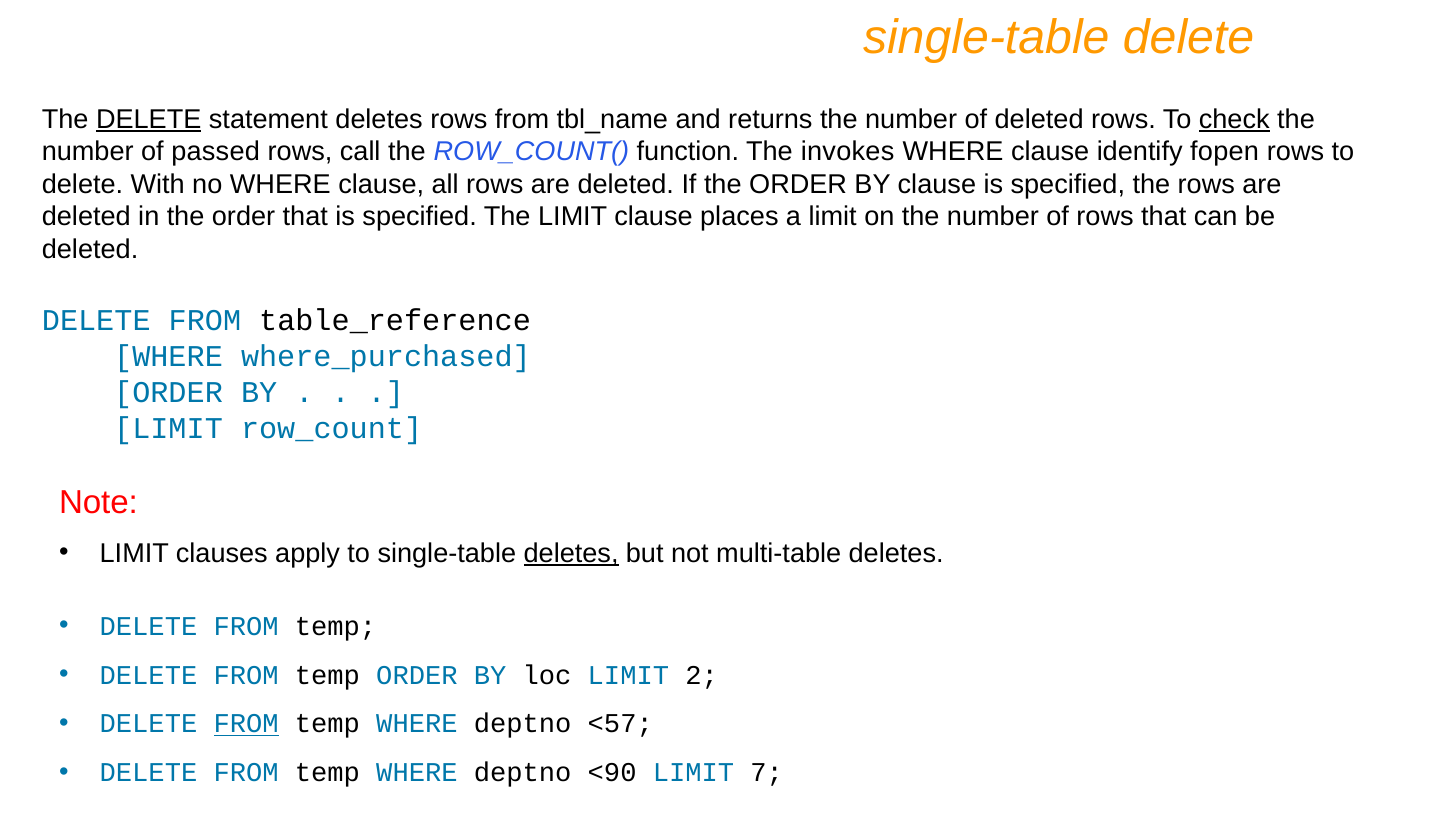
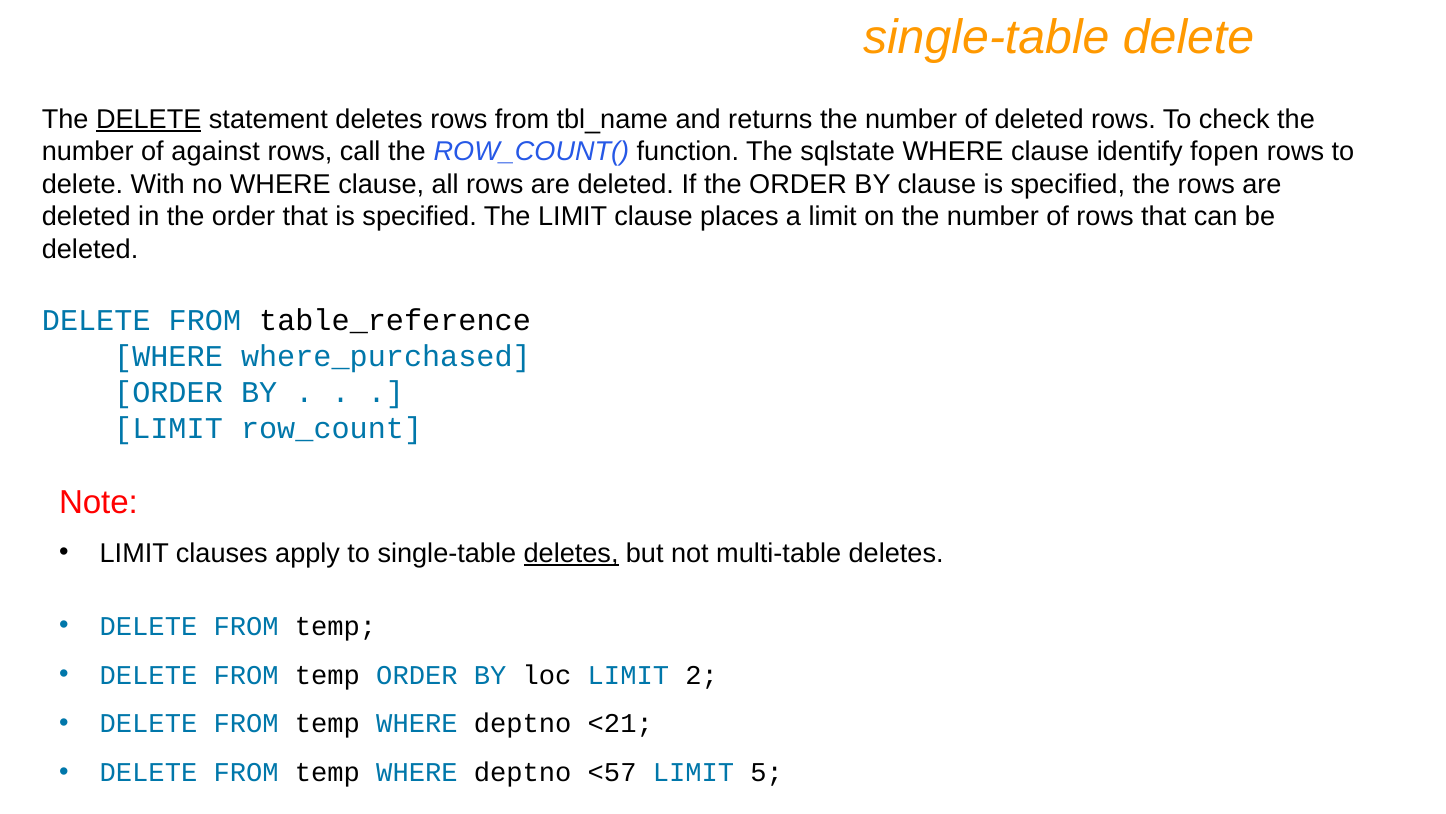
check underline: present -> none
passed: passed -> against
invokes: invokes -> sqlstate
FROM at (246, 723) underline: present -> none
<57: <57 -> <21
<90: <90 -> <57
7: 7 -> 5
